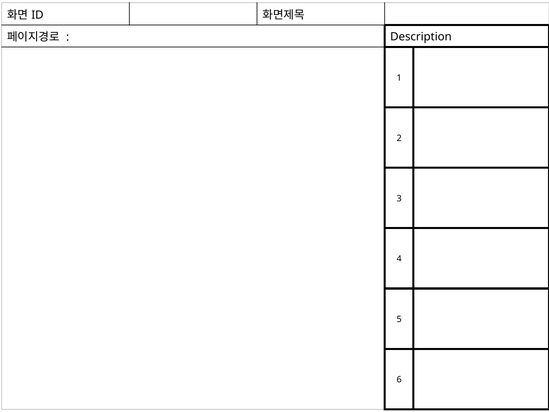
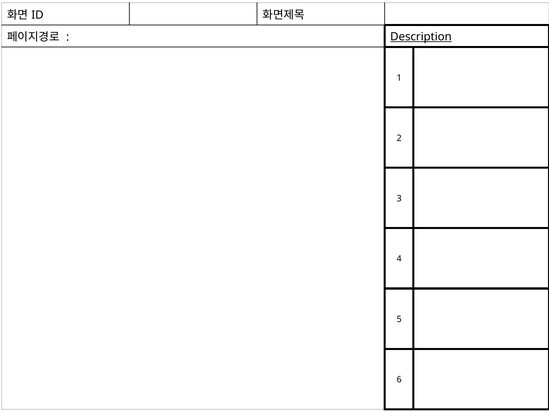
Description underline: none -> present
